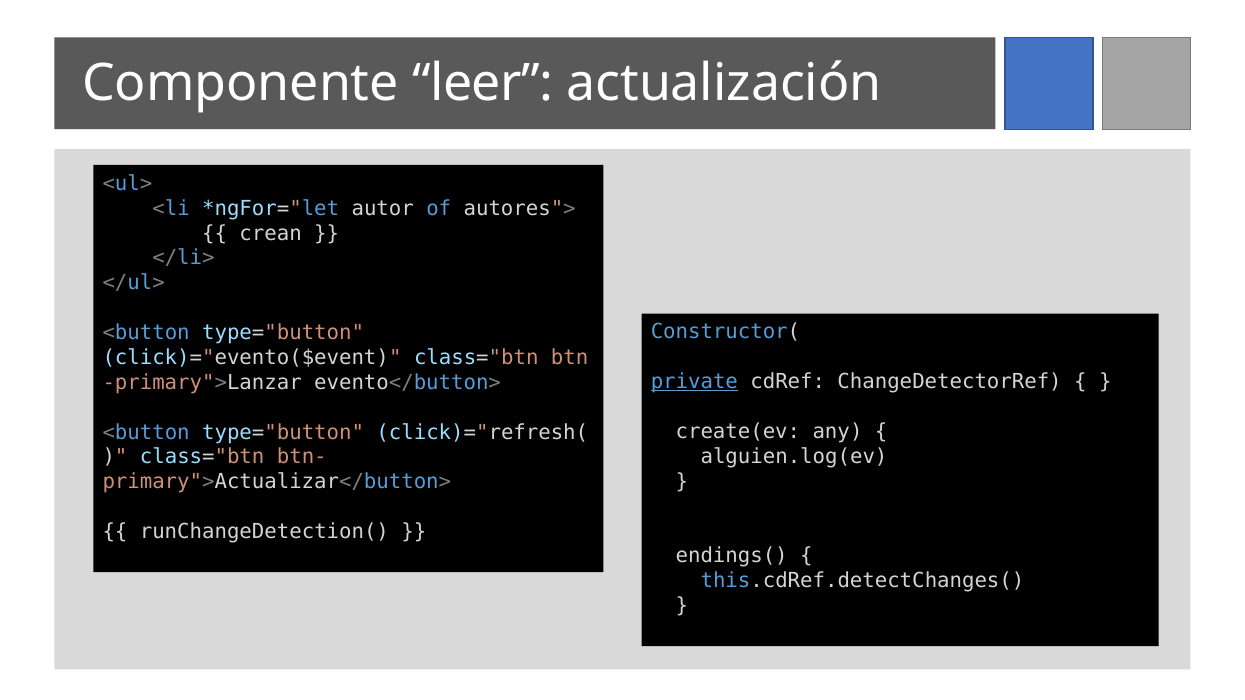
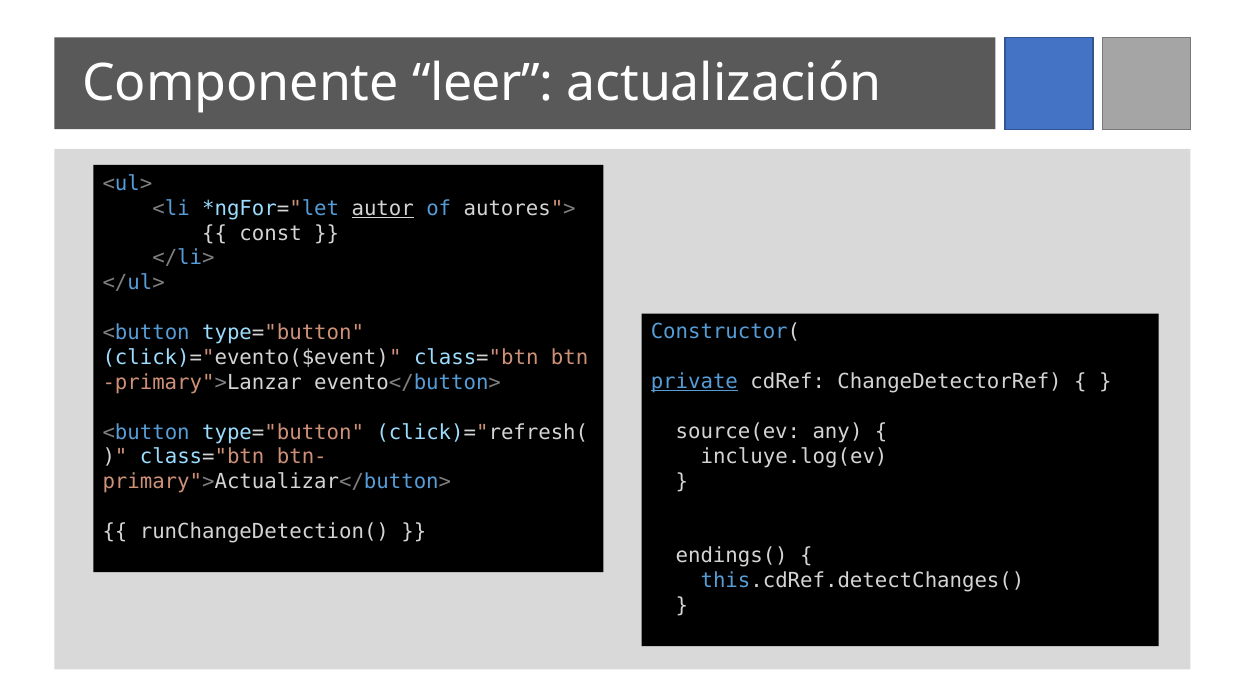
autor underline: none -> present
crean: crean -> const
create(ev: create(ev -> source(ev
alguien.log(ev: alguien.log(ev -> incluye.log(ev
